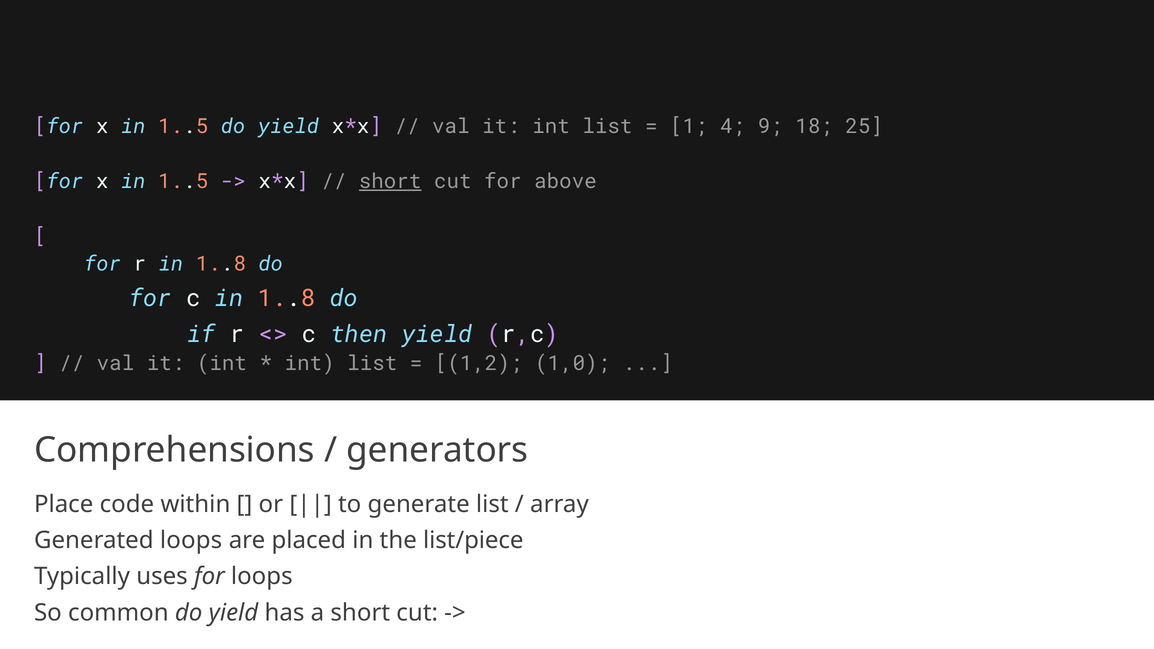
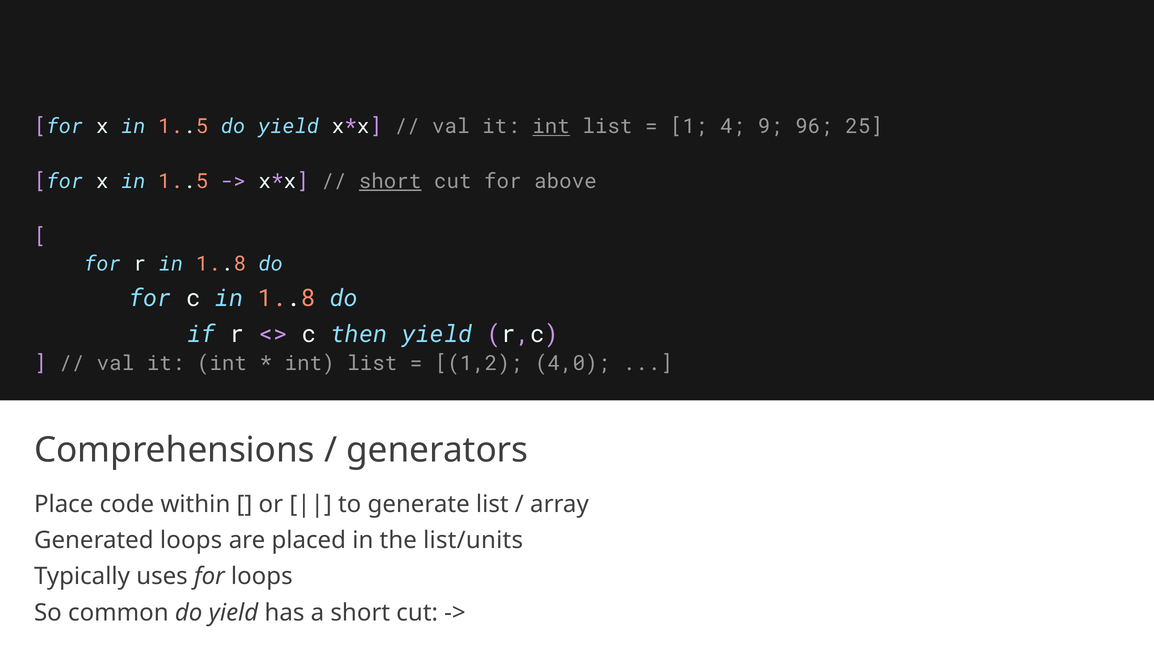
int at (551, 126) underline: none -> present
18: 18 -> 96
1,0: 1,0 -> 4,0
list/piece: list/piece -> list/units
